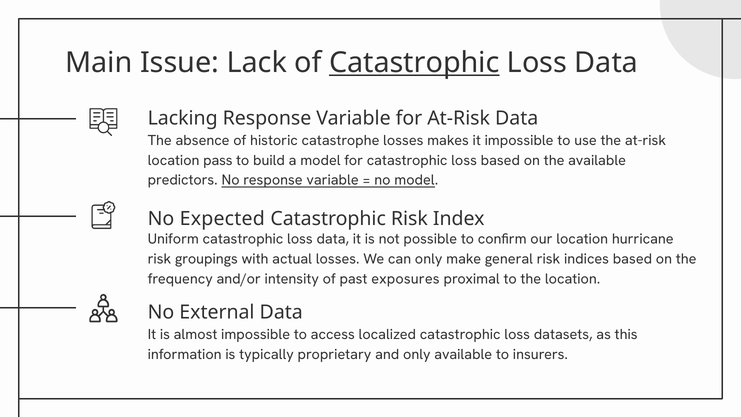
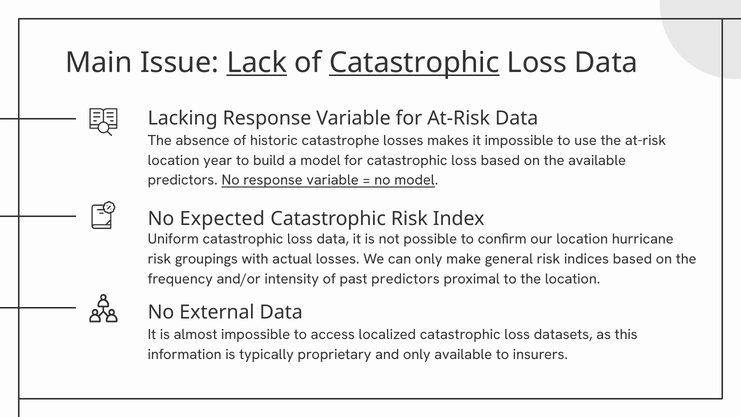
Lack underline: none -> present
pass: pass -> year
past exposures: exposures -> predictors
